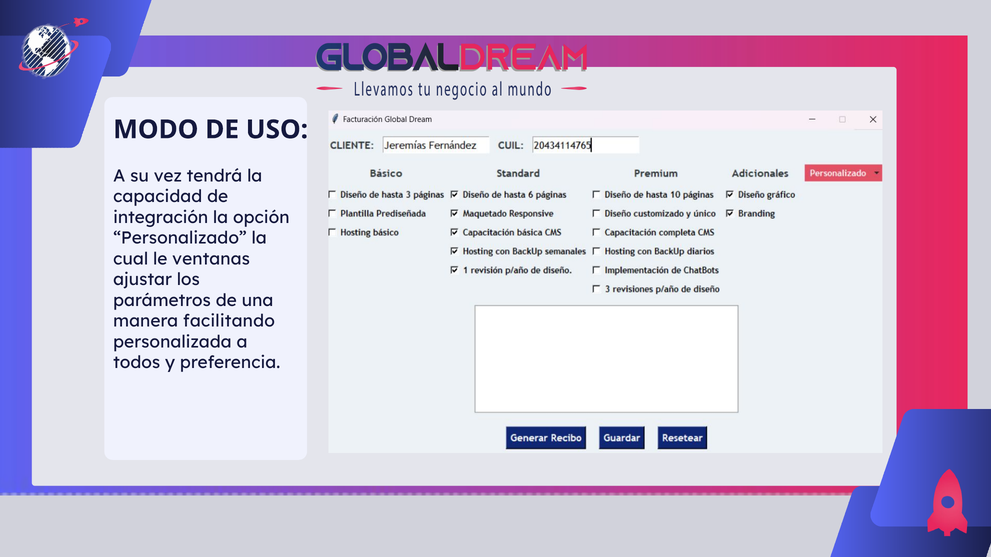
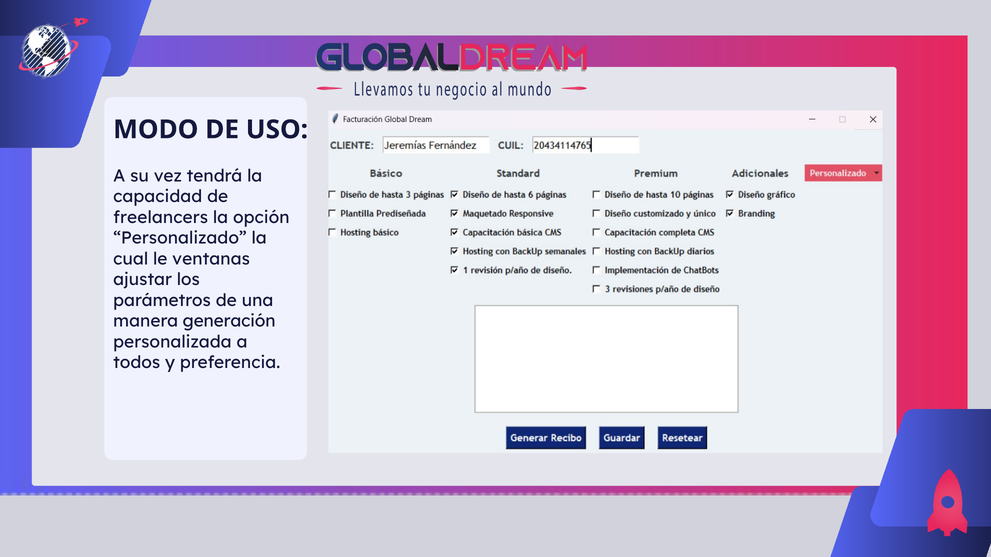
integración: integración -> freelancers
facilitando: facilitando -> generación
